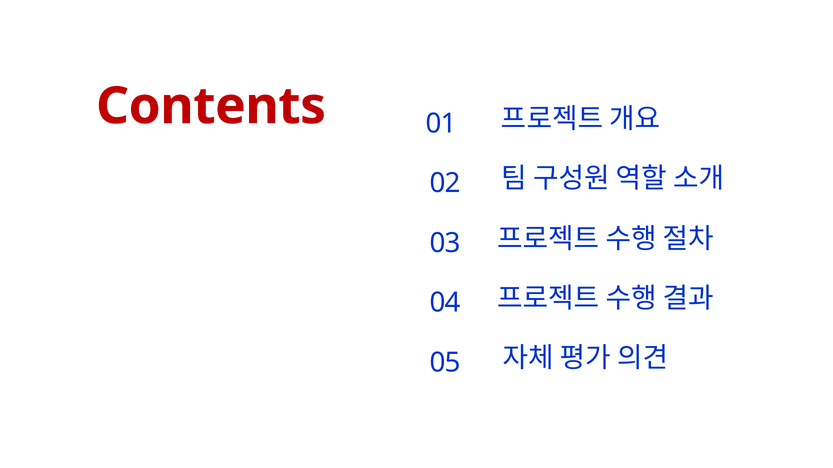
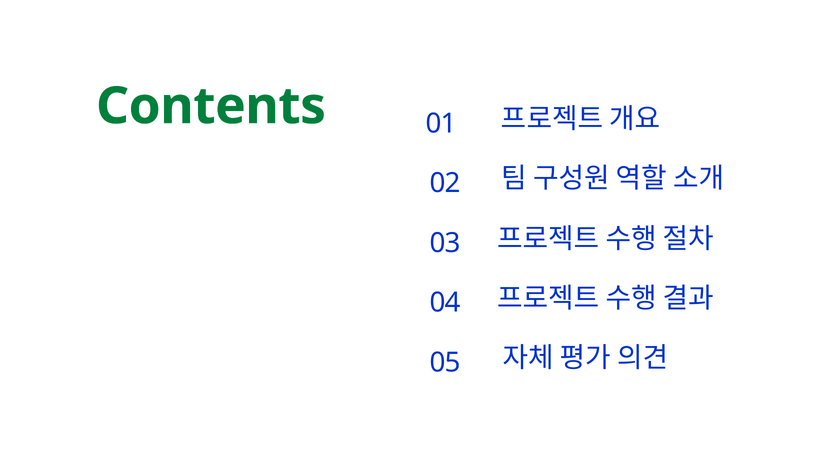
Contents colour: red -> green
